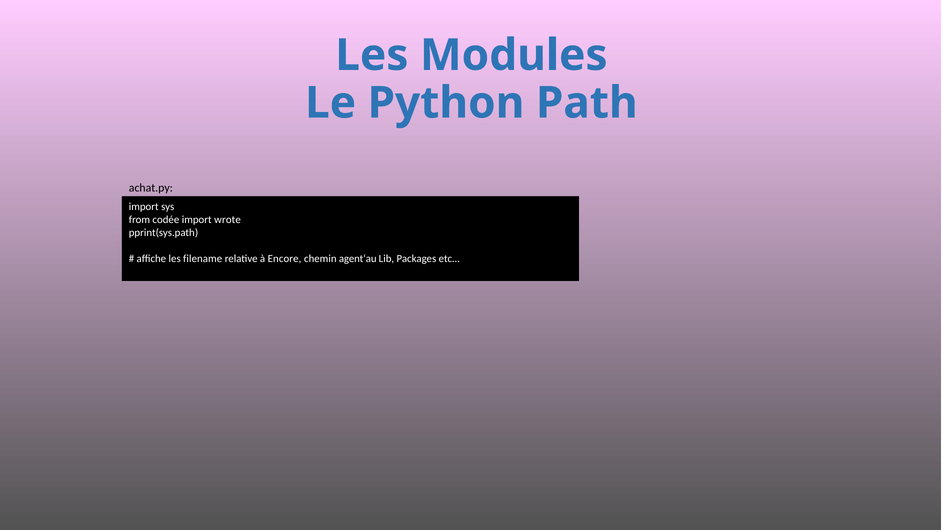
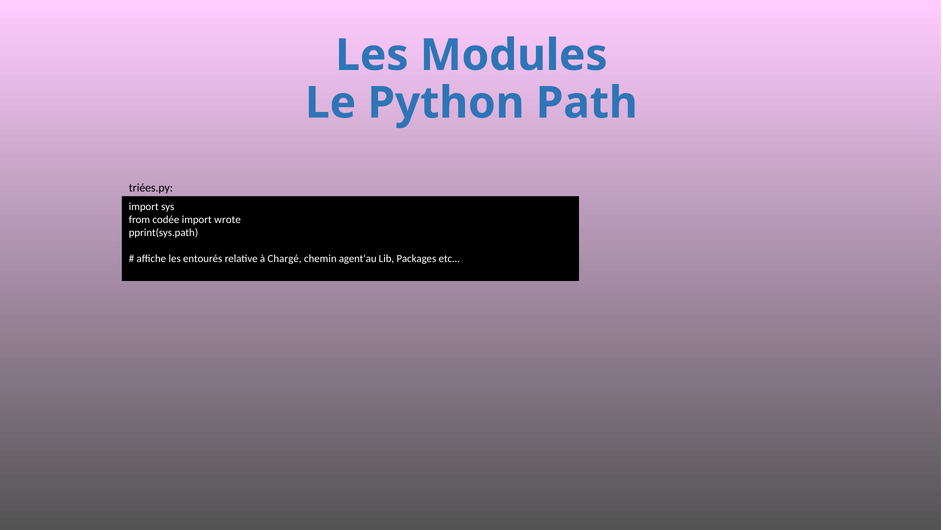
achat.py: achat.py -> triées.py
filename: filename -> entourés
Encore: Encore -> Chargé
